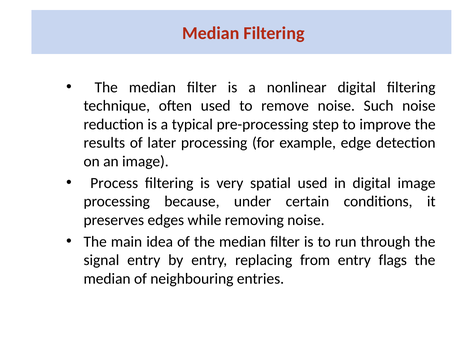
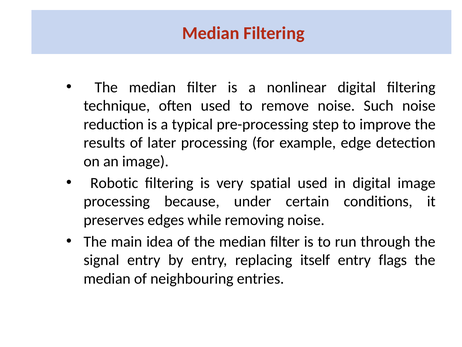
Process: Process -> Robotic
from: from -> itself
